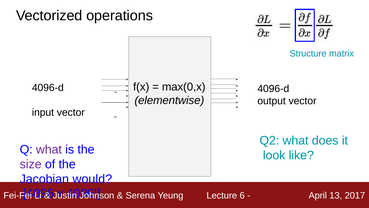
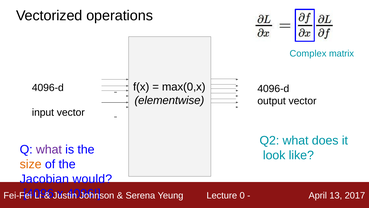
Structure: Structure -> Complex
size colour: purple -> orange
6: 6 -> 0
